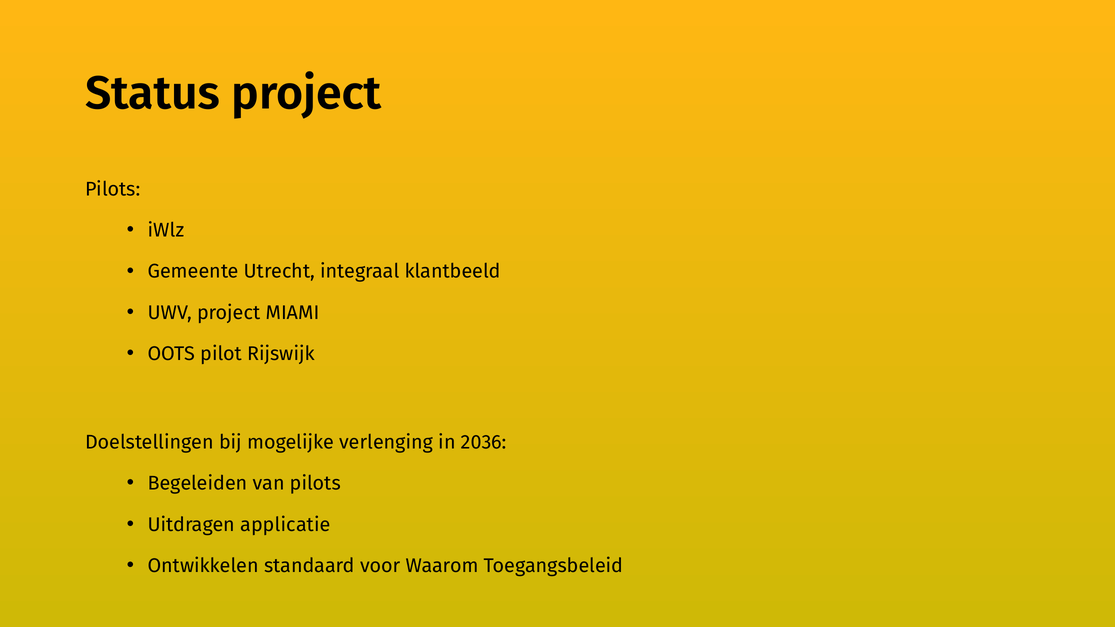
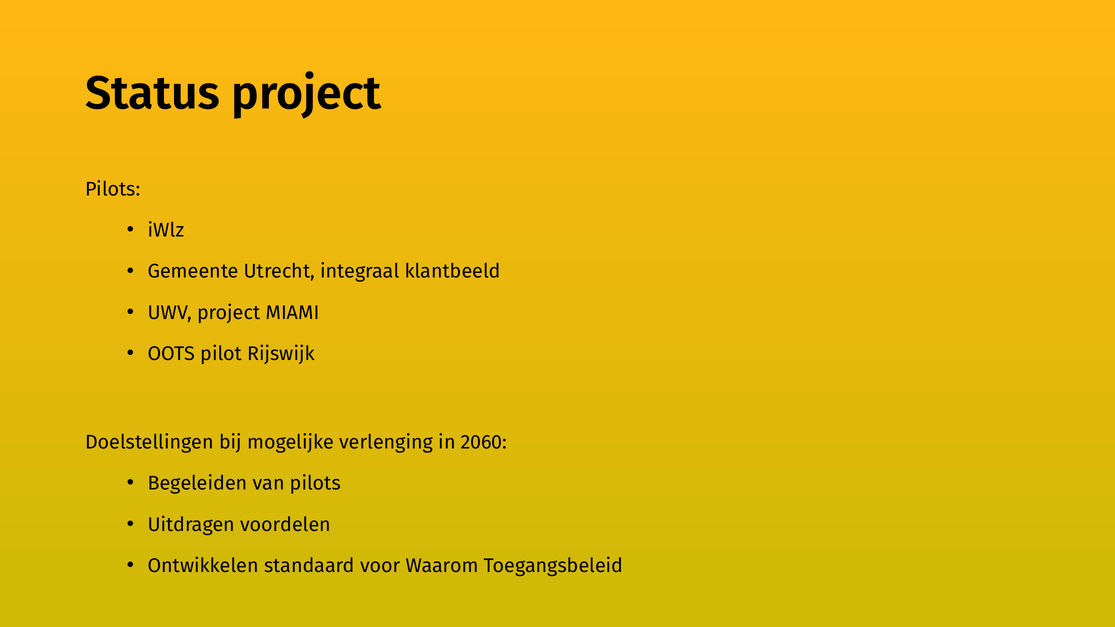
2036: 2036 -> 2060
applicatie: applicatie -> voordelen
